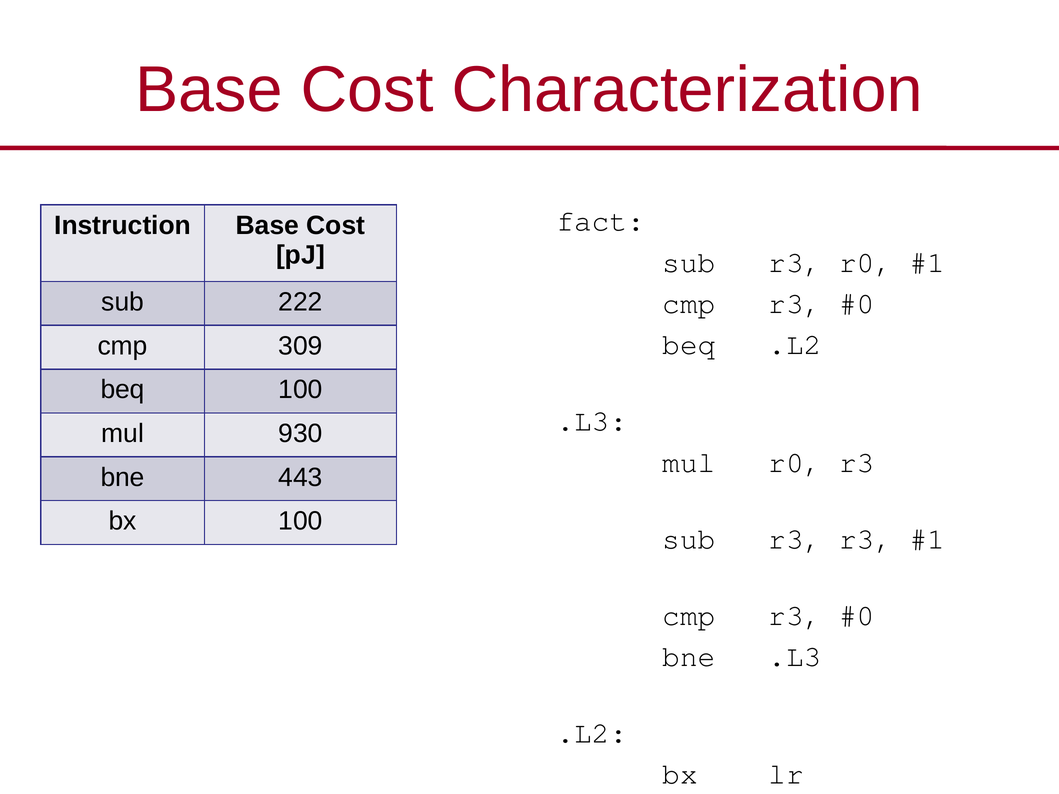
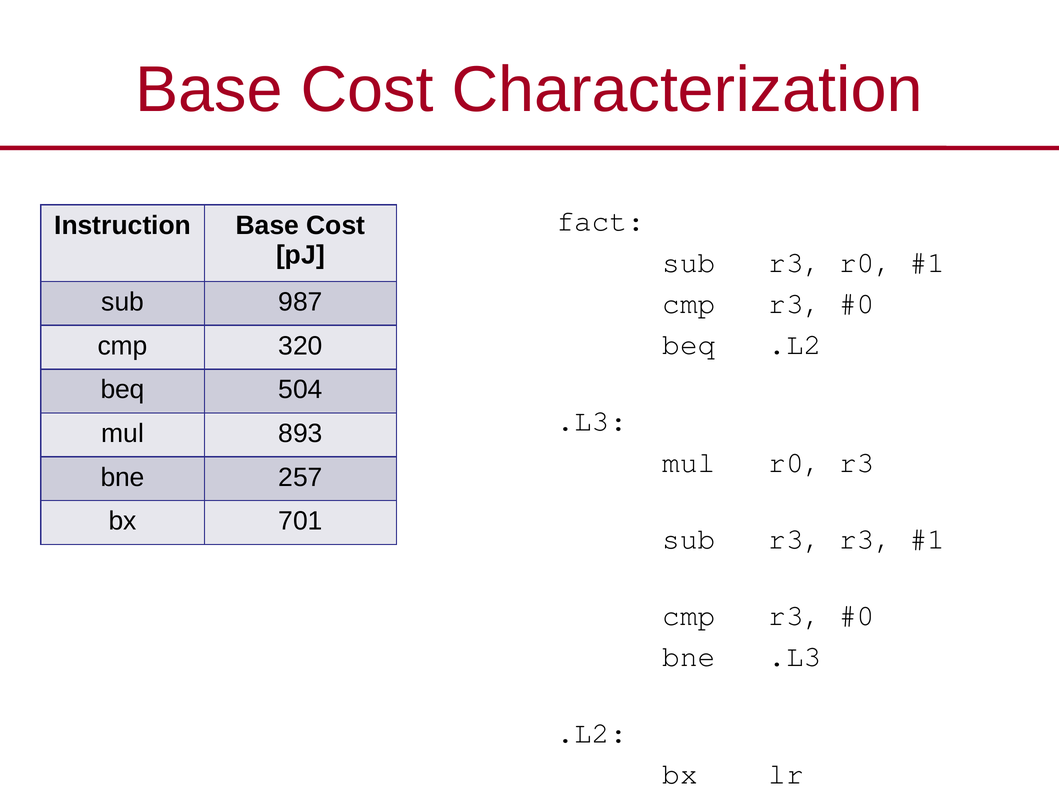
222: 222 -> 987
309: 309 -> 320
beq 100: 100 -> 504
930: 930 -> 893
443: 443 -> 257
bx 100: 100 -> 701
